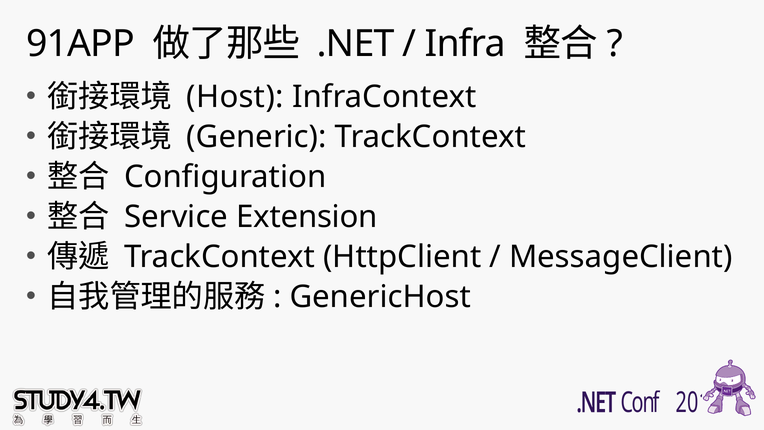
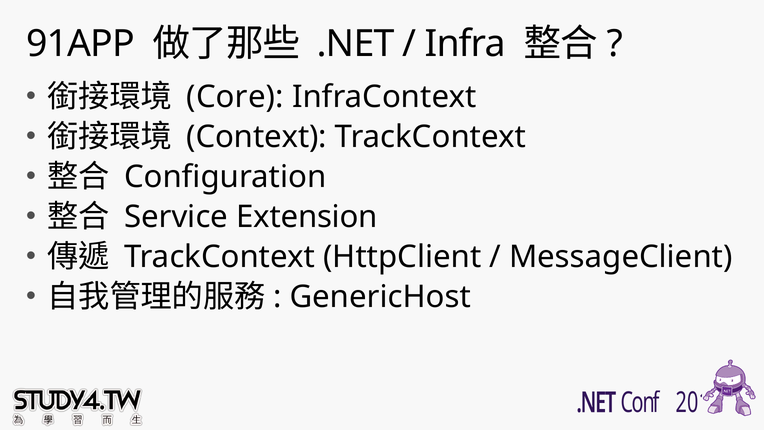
Host: Host -> Core
Generic: Generic -> Context
